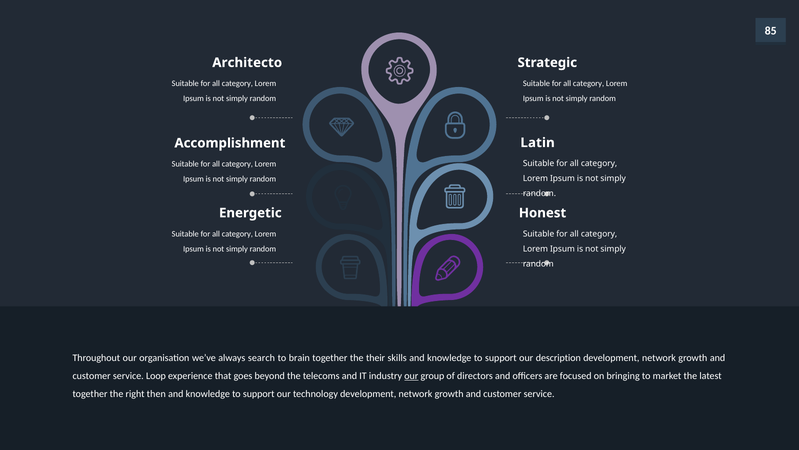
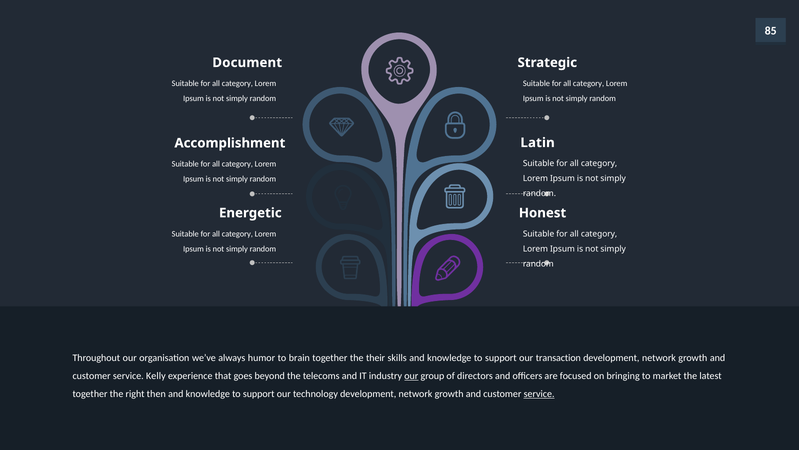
Architecto: Architecto -> Document
search: search -> humor
description: description -> transaction
Loop: Loop -> Kelly
service at (539, 393) underline: none -> present
